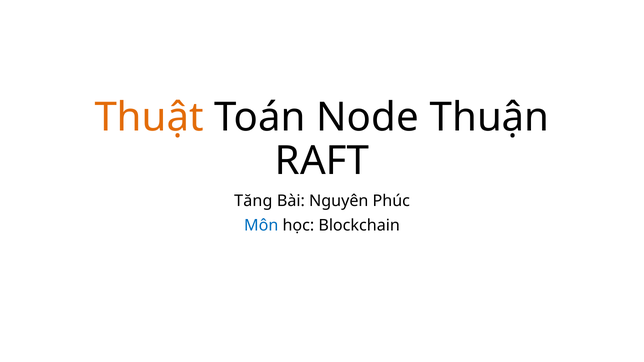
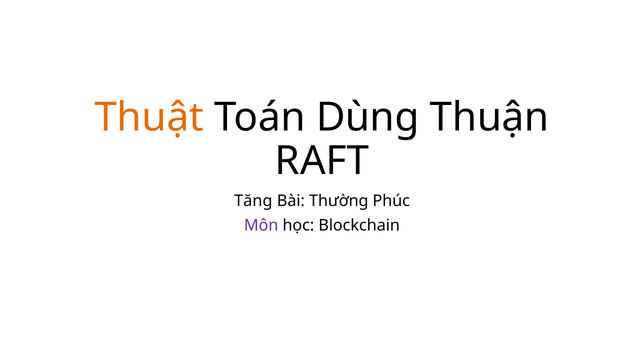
Node: Node -> Dùng
Nguyên: Nguyên -> Thường
Môn colour: blue -> purple
